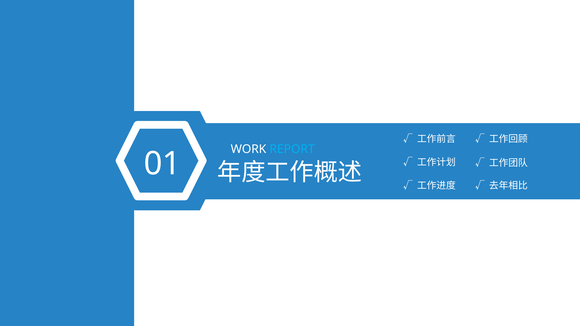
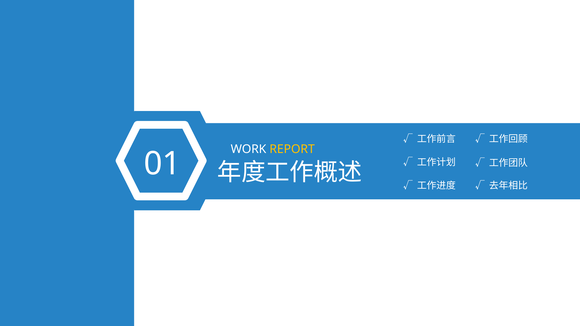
REPORT colour: light blue -> yellow
